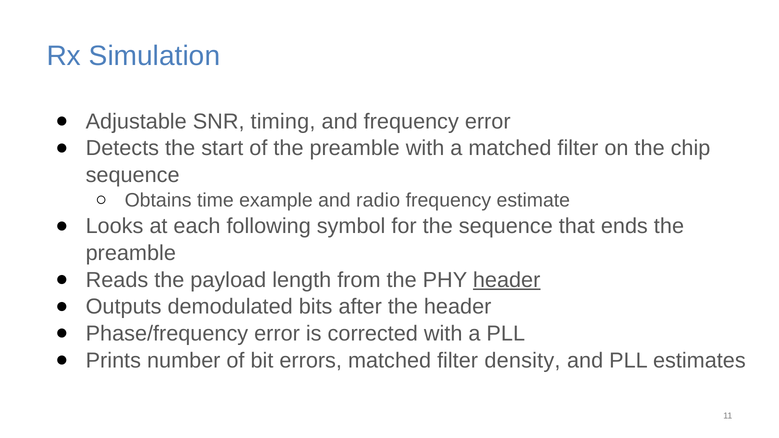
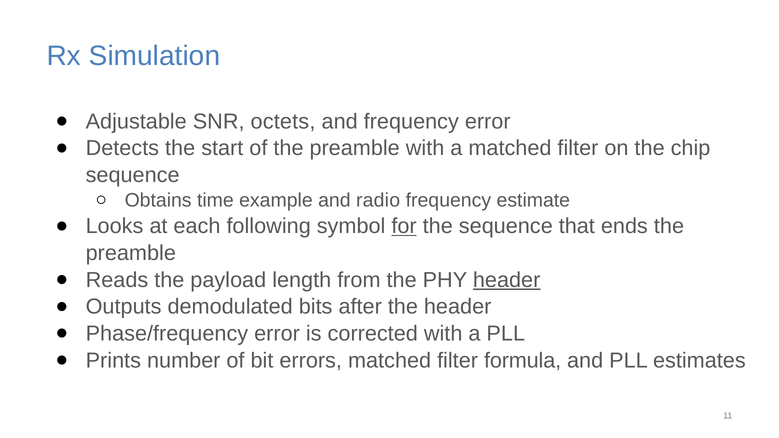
timing: timing -> octets
for underline: none -> present
density: density -> formula
